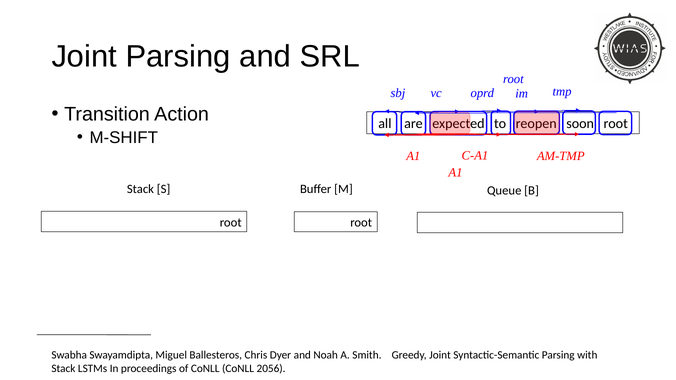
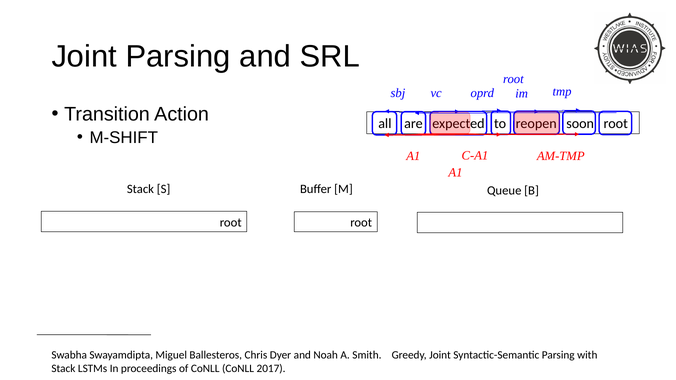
2056: 2056 -> 2017
